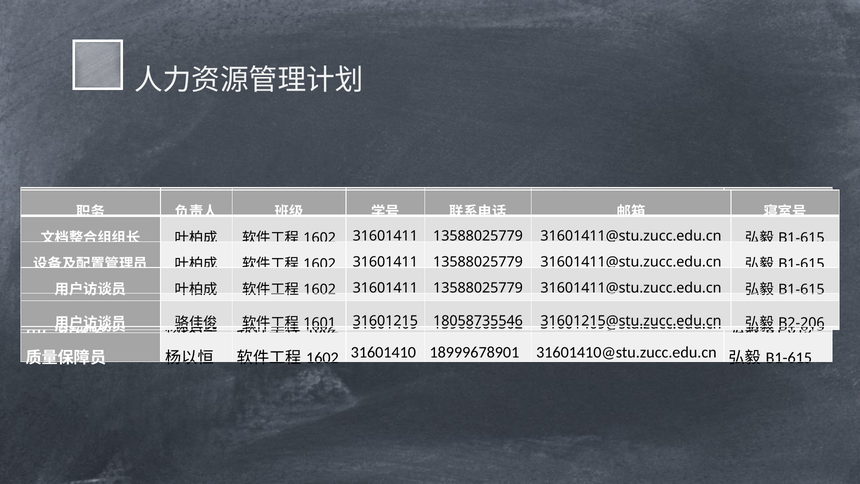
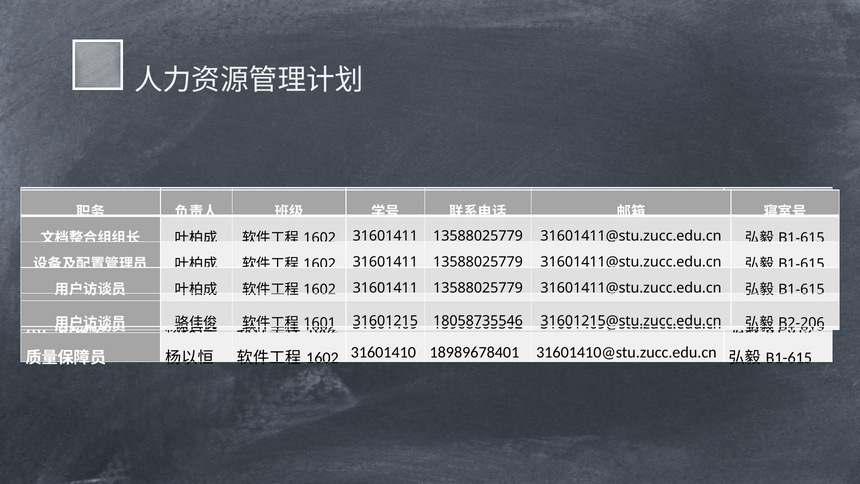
18999678901: 18999678901 -> 18989678401
